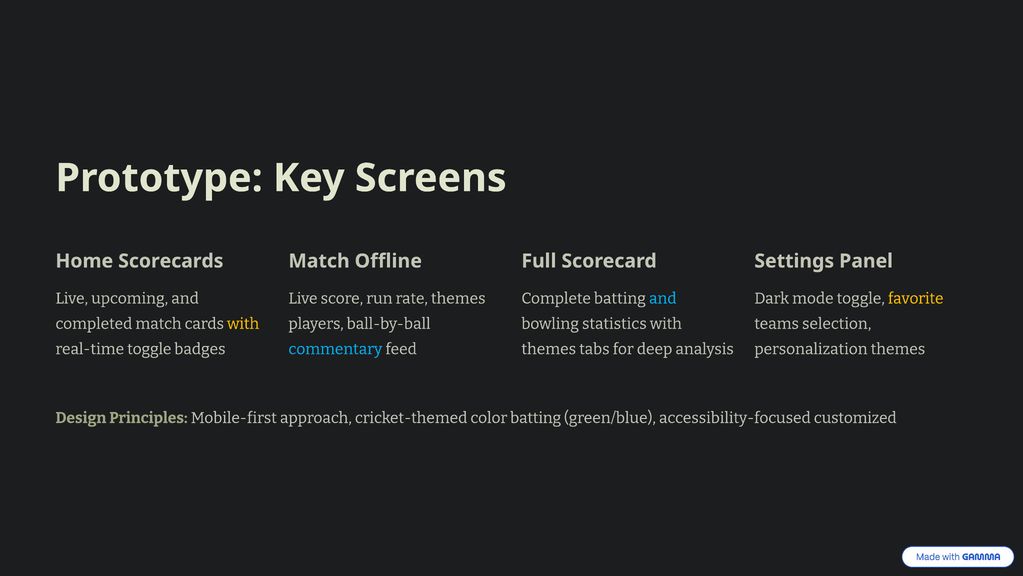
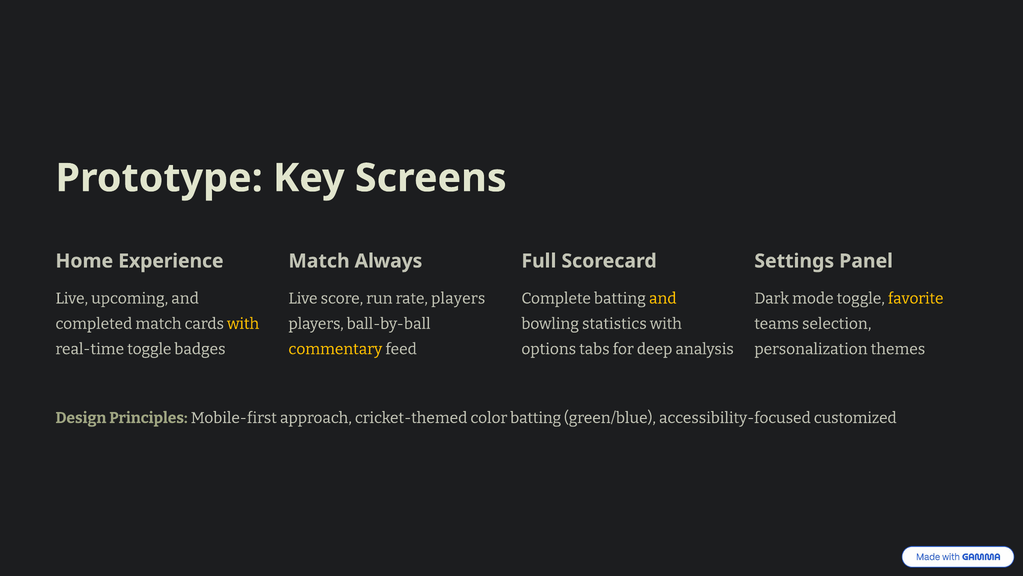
Scorecards: Scorecards -> Experience
Offline: Offline -> Always
rate themes: themes -> players
and at (663, 298) colour: light blue -> yellow
commentary colour: light blue -> yellow
themes at (549, 349): themes -> options
